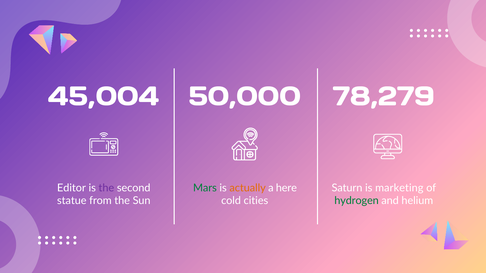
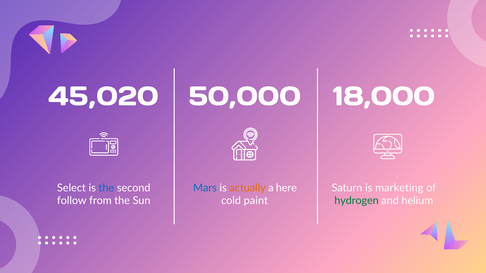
45,004: 45,004 -> 45,020
78,279: 78,279 -> 18,000
Editor: Editor -> Select
the at (106, 188) colour: purple -> blue
Mars colour: green -> blue
statue: statue -> follow
cities: cities -> paint
